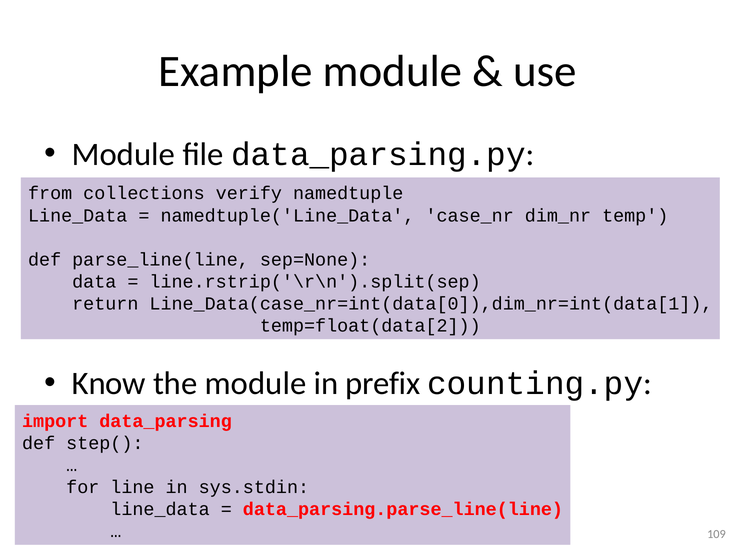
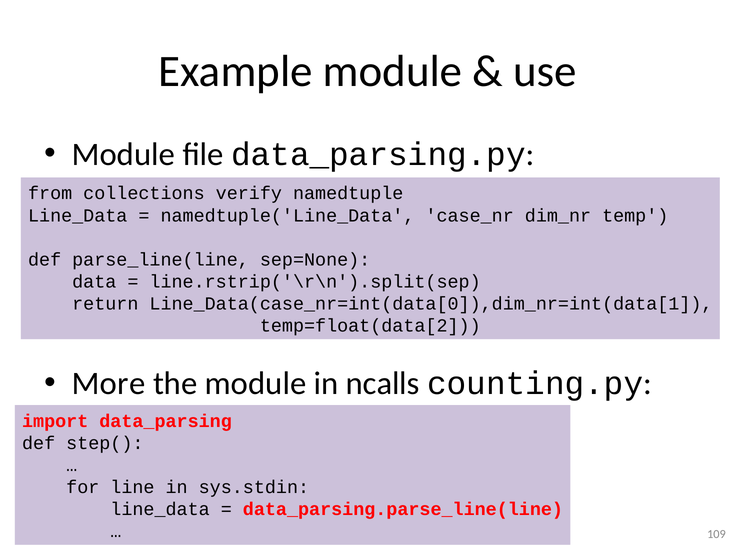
Know: Know -> More
prefix: prefix -> ncalls
